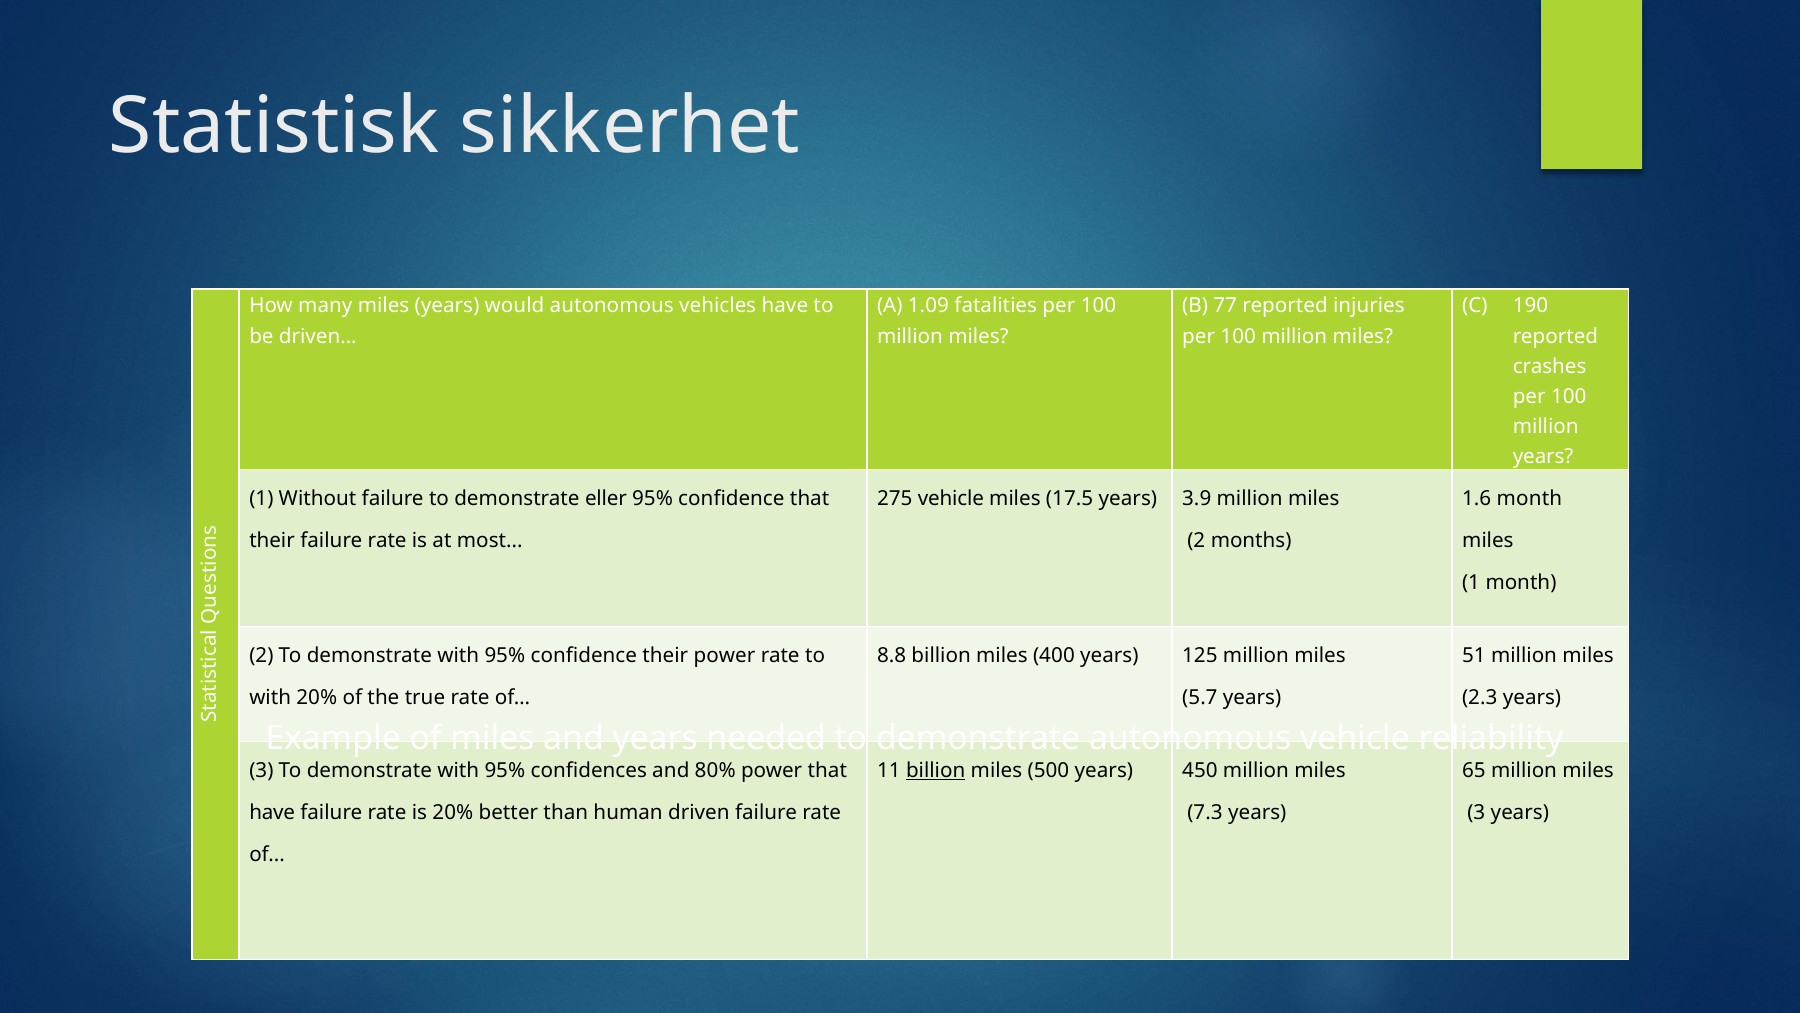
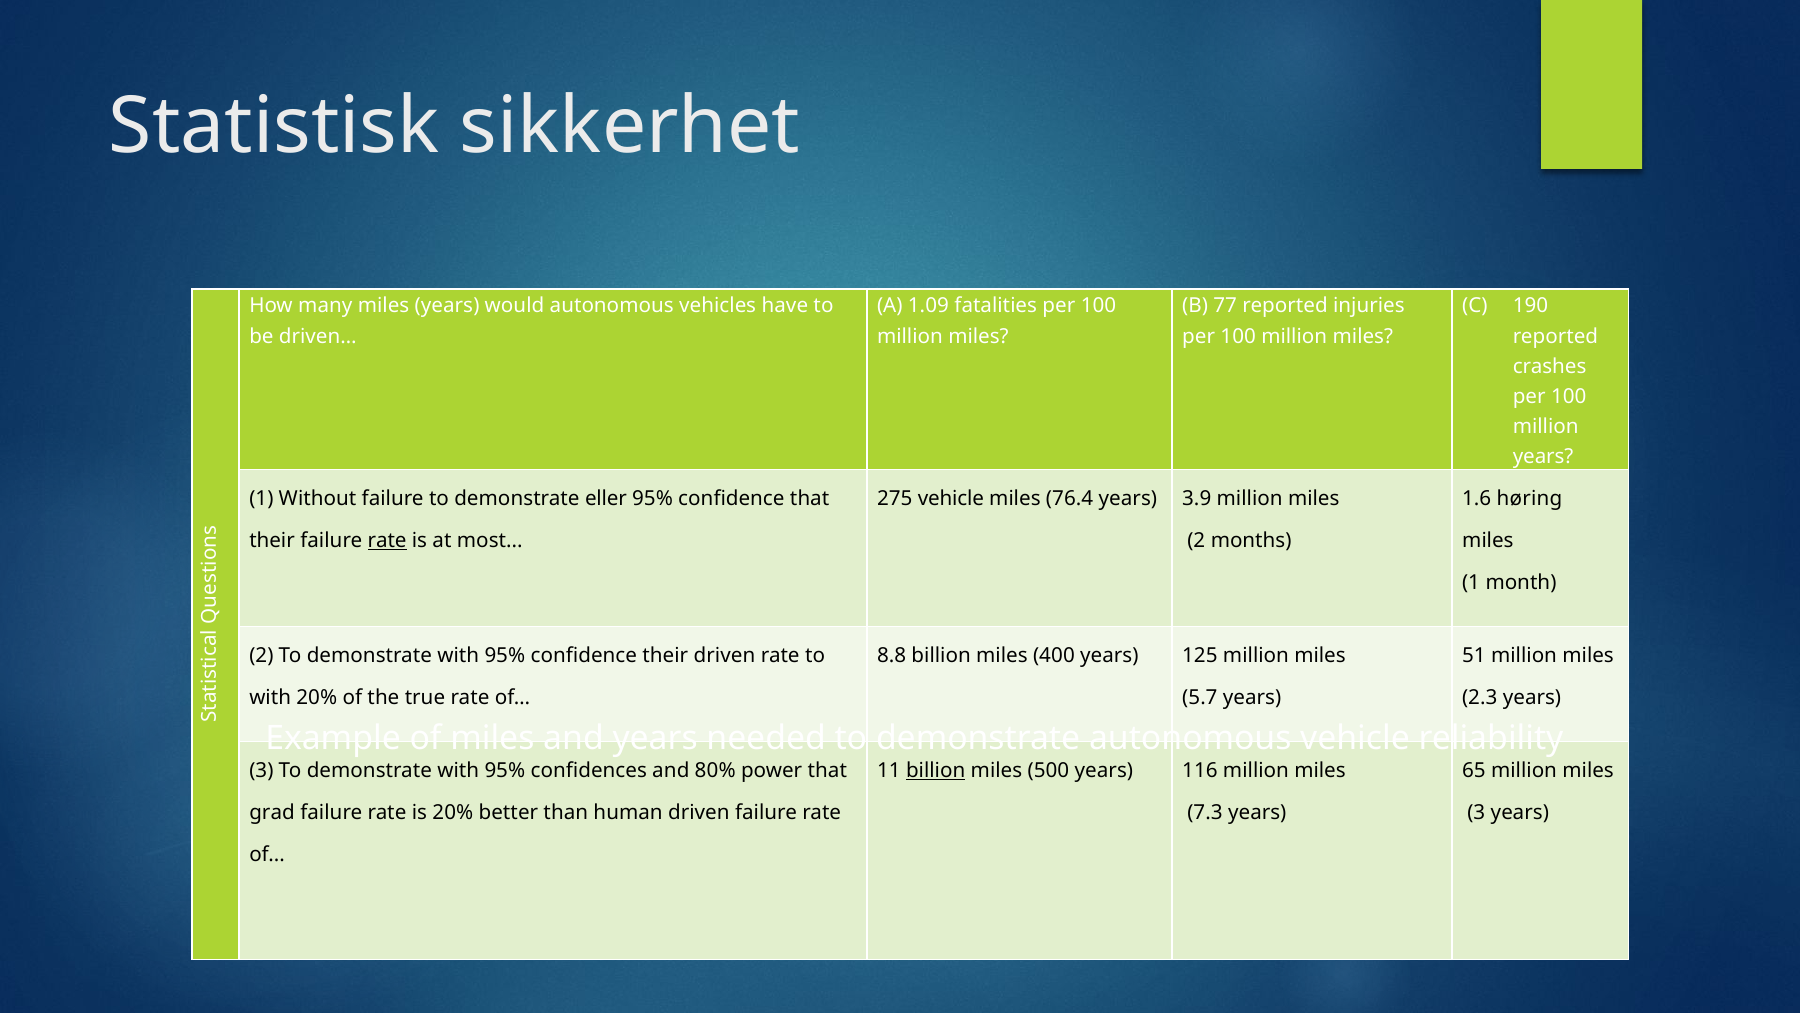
17.5: 17.5 -> 76.4
1.6 month: month -> høring
rate at (387, 541) underline: none -> present
their power: power -> driven
450: 450 -> 116
have at (272, 812): have -> grad
